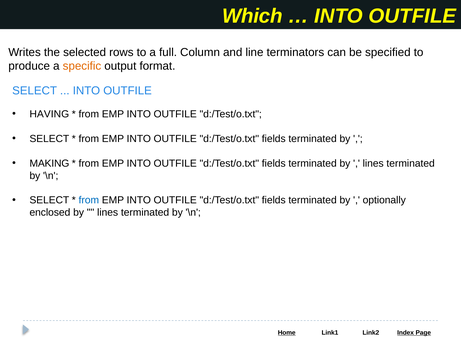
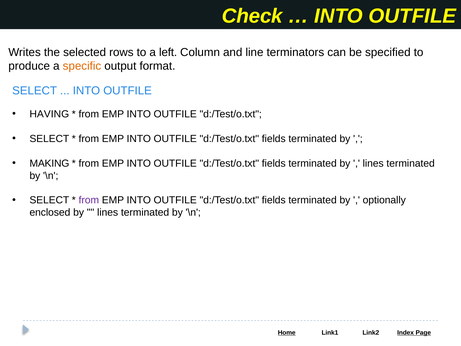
Which: Which -> Check
full: full -> left
from at (89, 200) colour: blue -> purple
